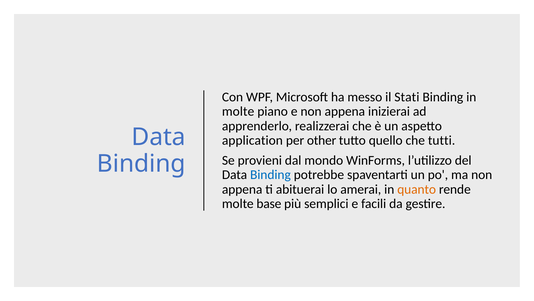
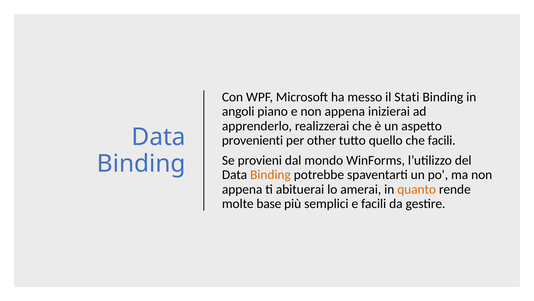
molte at (238, 111): molte -> angoli
application: application -> provenienti
che tutti: tutti -> facili
Binding at (270, 174) colour: blue -> orange
